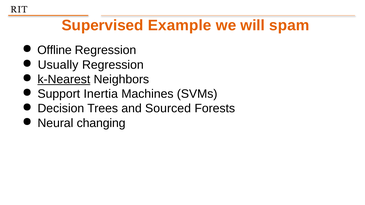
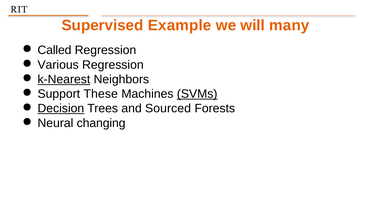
spam: spam -> many
Offline: Offline -> Called
Usually: Usually -> Various
Inertia: Inertia -> These
SVMs underline: none -> present
Decision underline: none -> present
